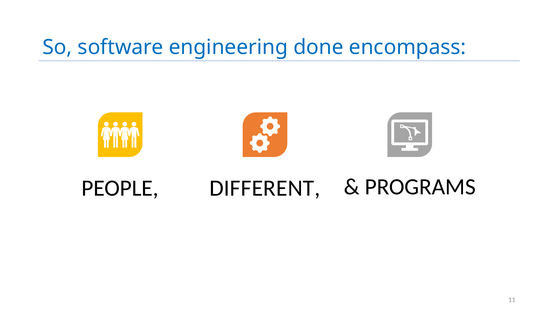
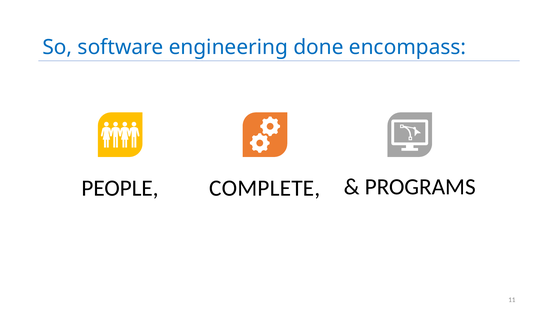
DIFFERENT: DIFFERENT -> COMPLETE
